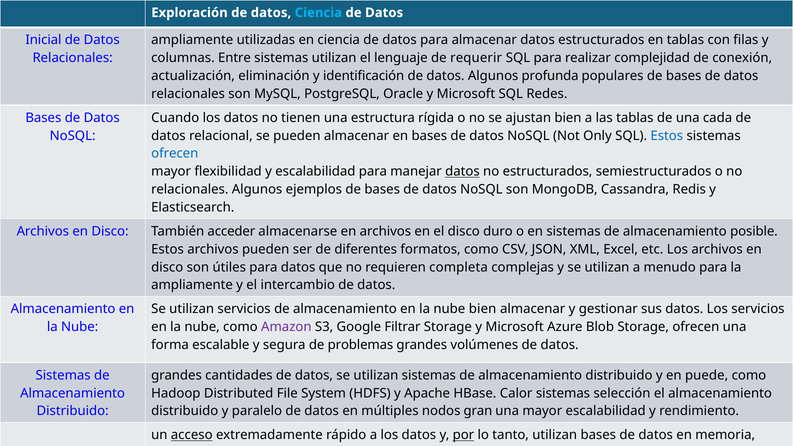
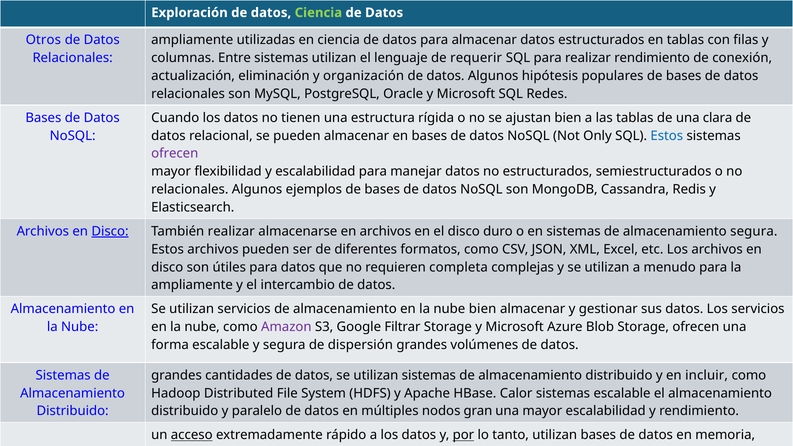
Ciencia at (318, 13) colour: light blue -> light green
Inicial: Inicial -> Otros
realizar complejidad: complejidad -> rendimiento
identificación: identificación -> organización
profunda: profunda -> hipótesis
cada: cada -> clara
ofrecen at (175, 154) colour: blue -> purple
datos at (462, 172) underline: present -> none
Disco at (110, 231) underline: none -> present
También acceder: acceder -> realizar
almacenamiento posible: posible -> segura
problemas: problemas -> dispersión
puede: puede -> incluir
sistemas selección: selección -> escalable
